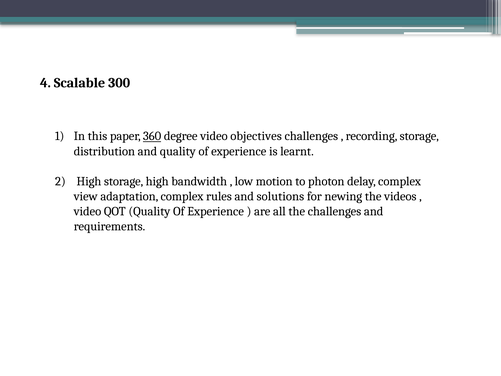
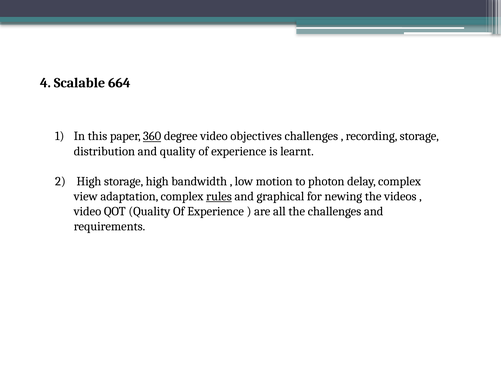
300: 300 -> 664
rules underline: none -> present
solutions: solutions -> graphical
